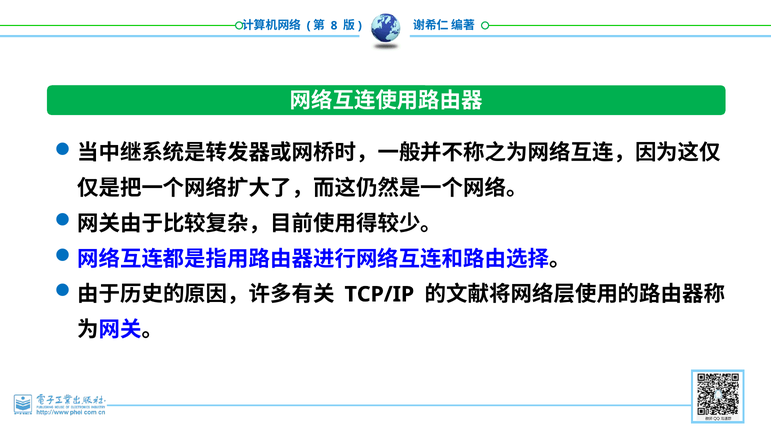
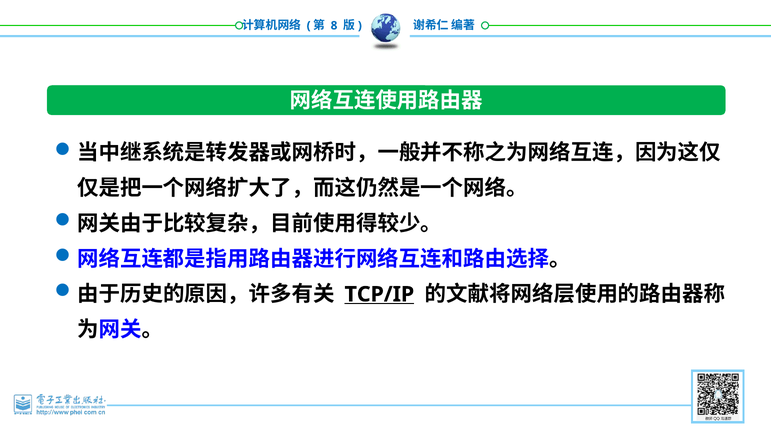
TCP/IP underline: none -> present
